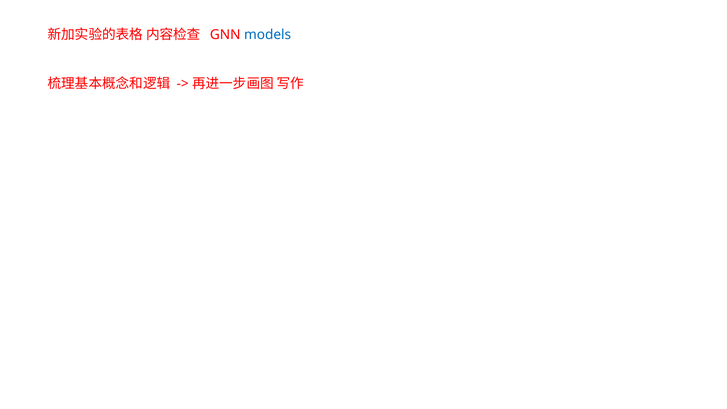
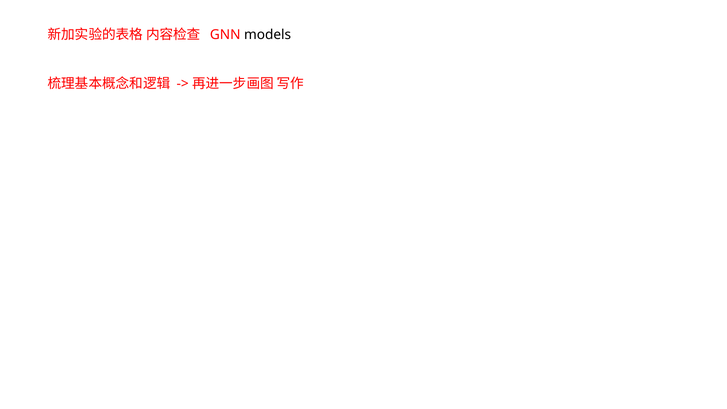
models colour: blue -> black
